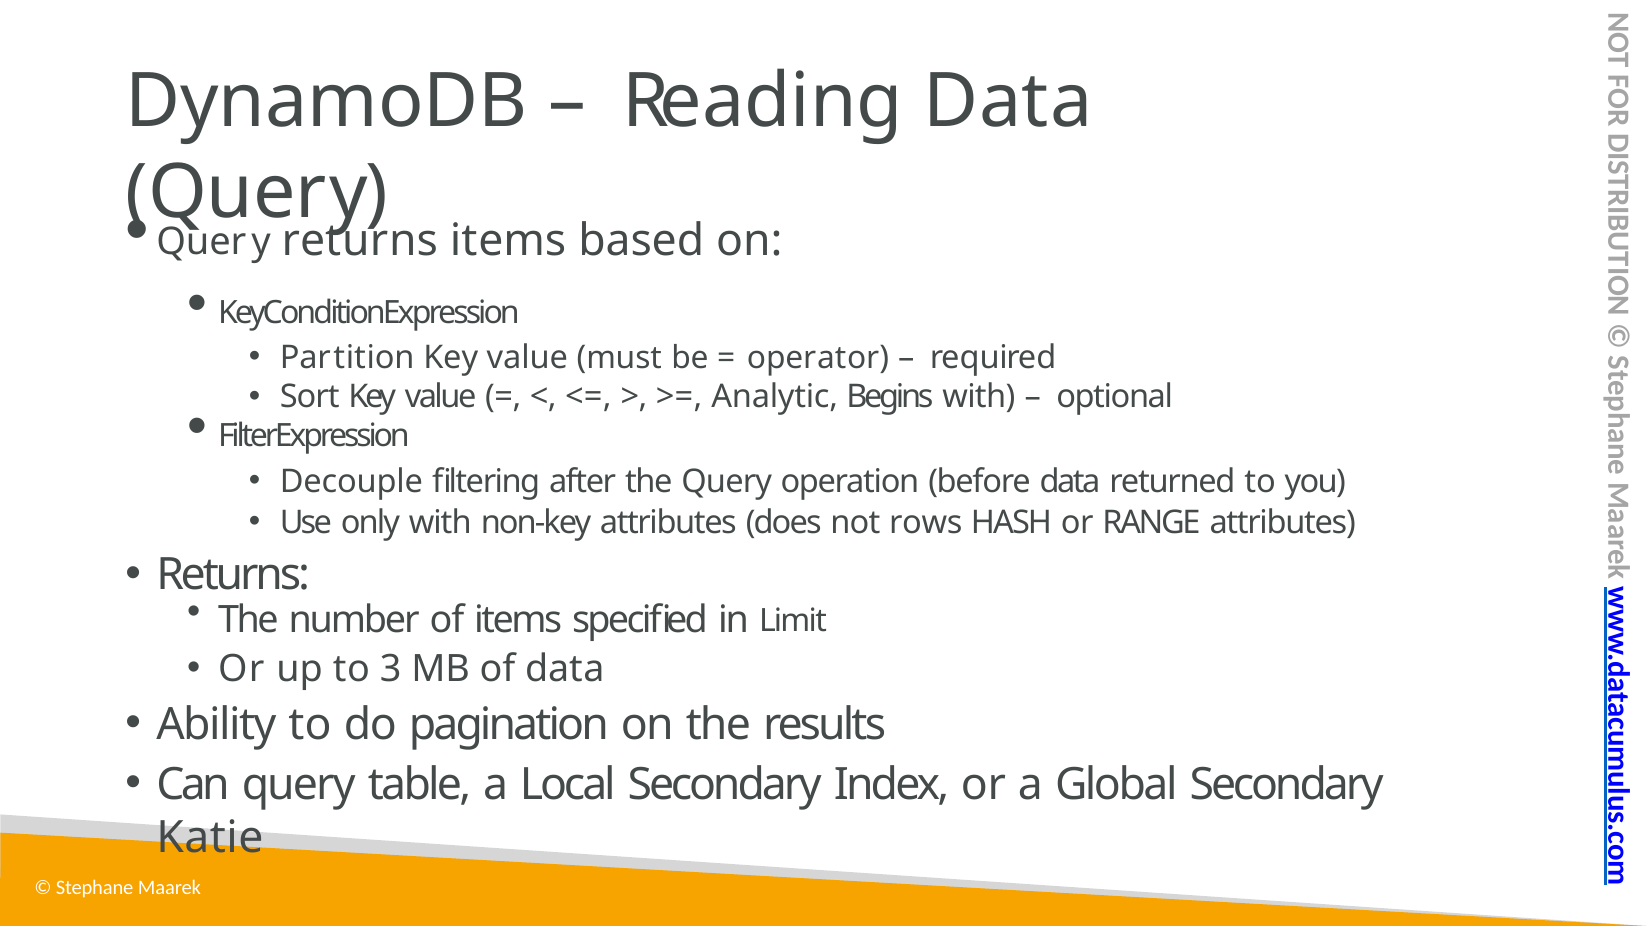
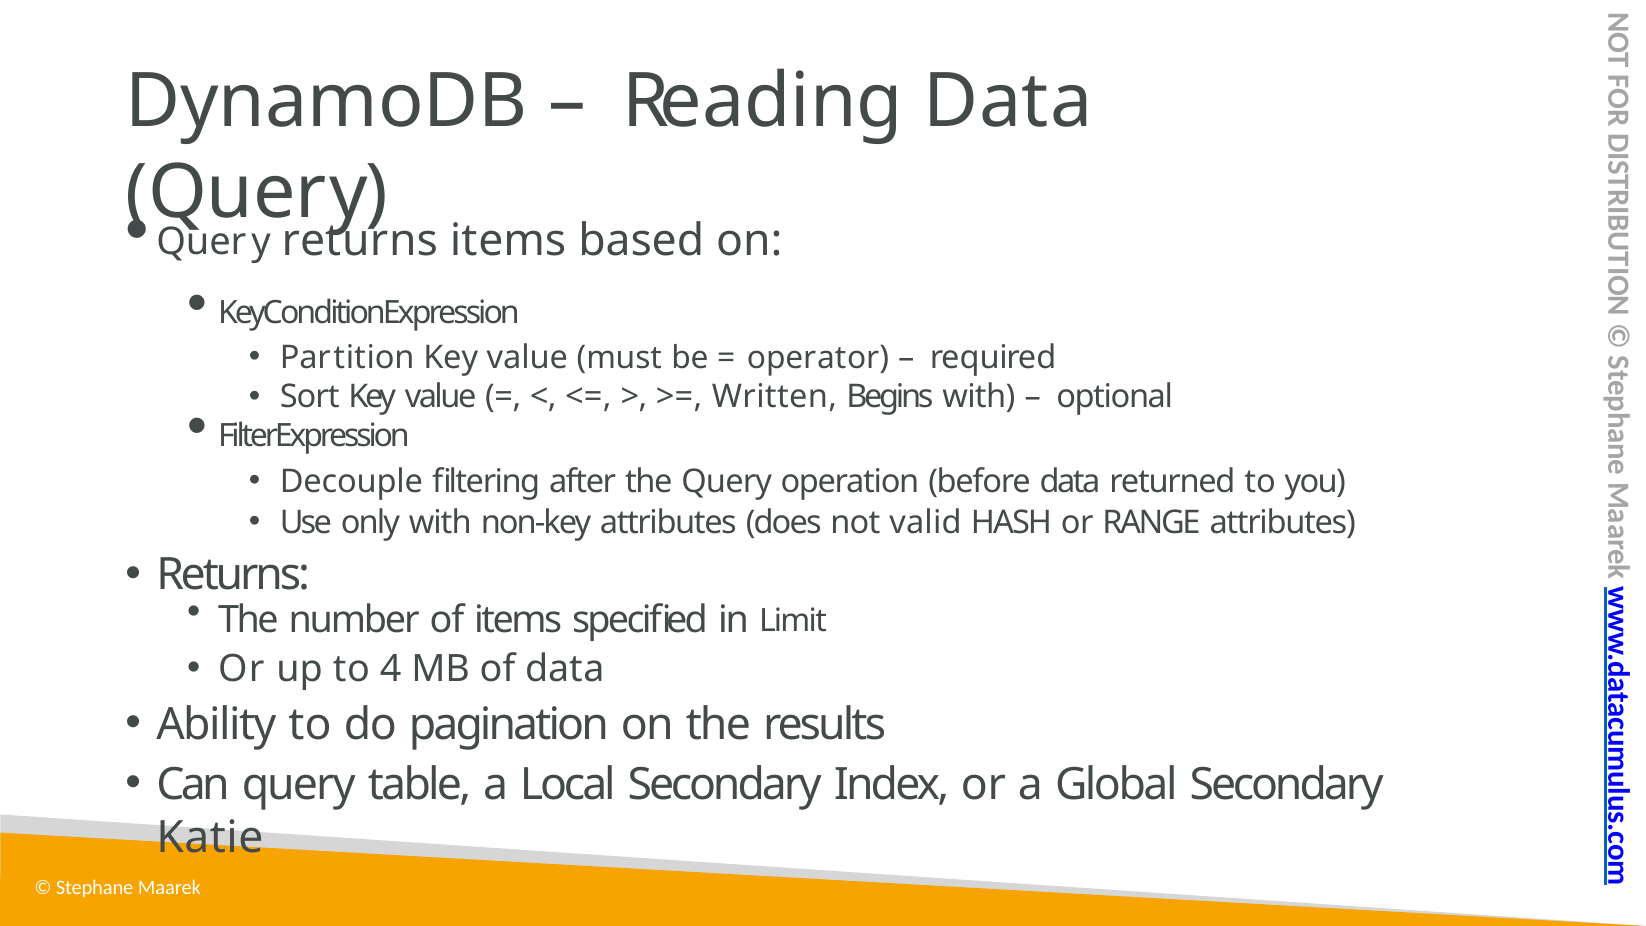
Analytic: Analytic -> Written
rows: rows -> valid
3: 3 -> 4
